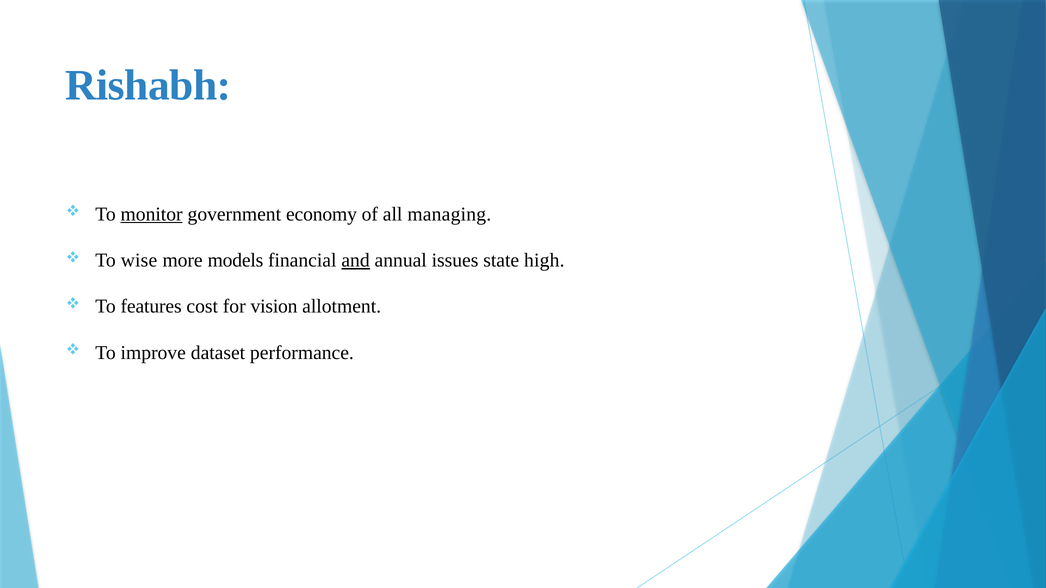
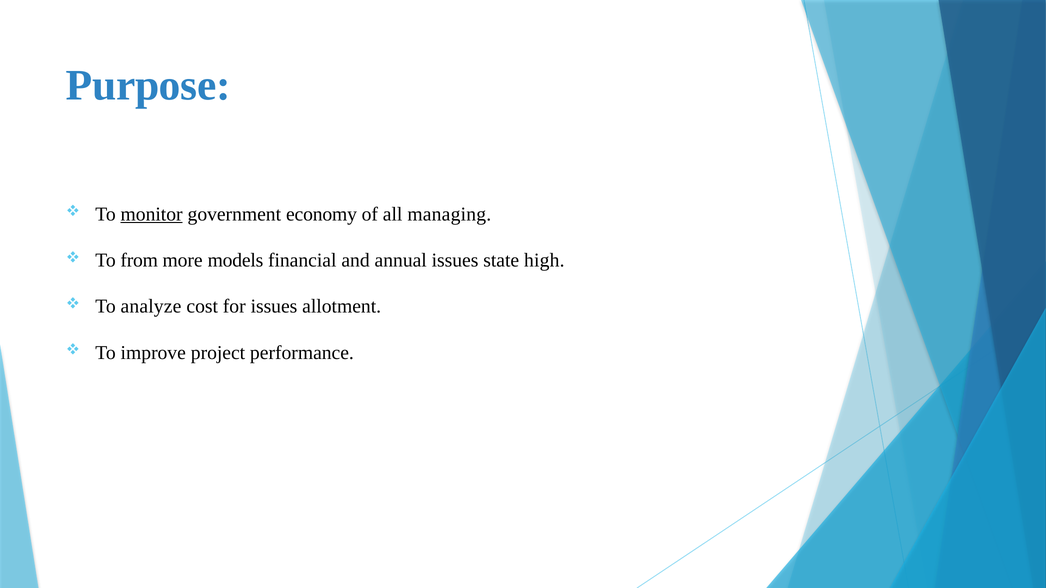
Rishabh: Rishabh -> Purpose
wise: wise -> from
and underline: present -> none
features: features -> analyze
for vision: vision -> issues
dataset: dataset -> project
